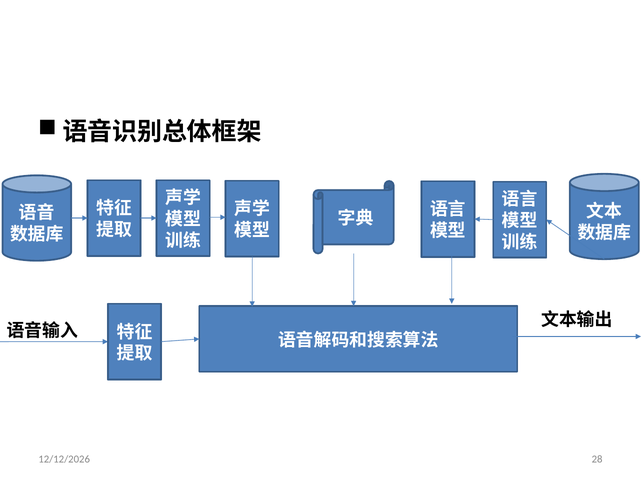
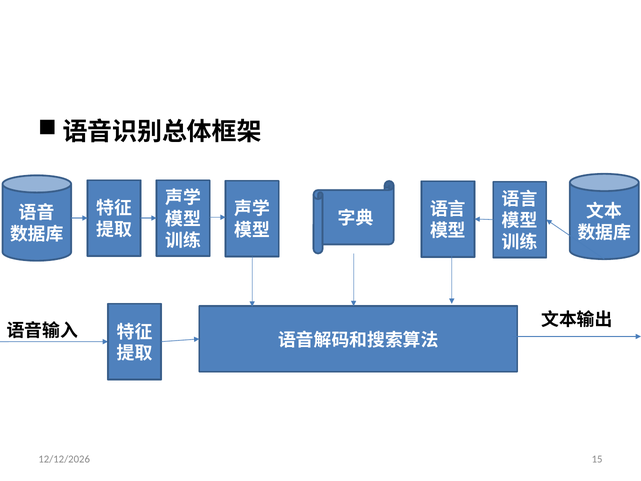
28: 28 -> 15
